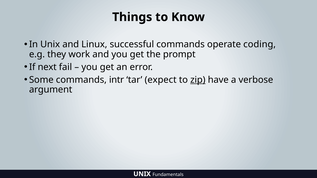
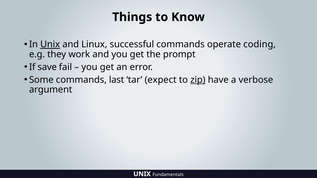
Unix at (50, 44) underline: none -> present
next: next -> save
intr: intr -> last
